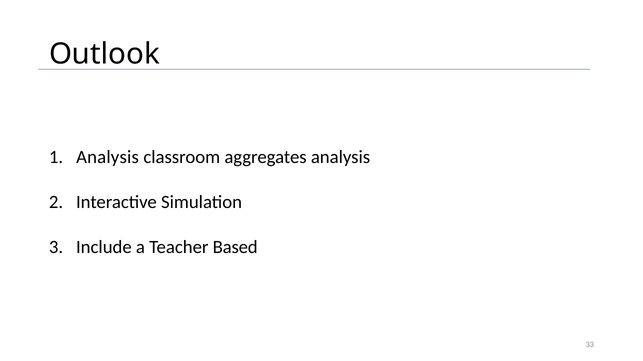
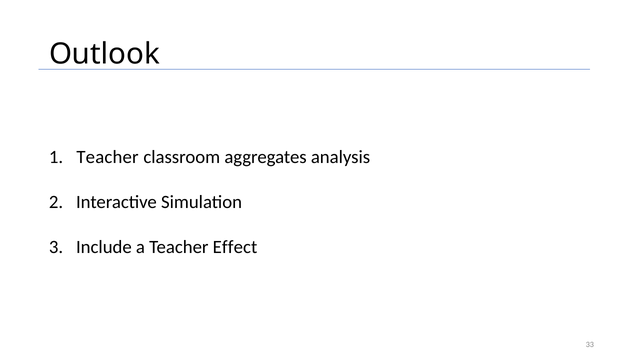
Analysis at (108, 157): Analysis -> Teacher
Based: Based -> Effect
